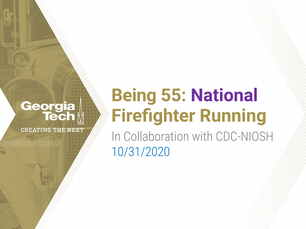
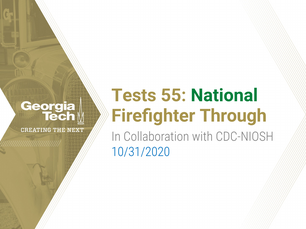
Being: Being -> Tests
National colour: purple -> green
Running: Running -> Through
